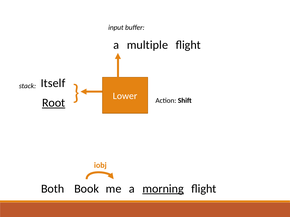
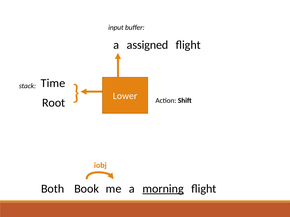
multiple: multiple -> assigned
Itself: Itself -> Time
Root underline: present -> none
